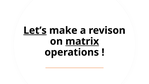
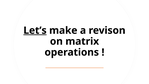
matrix underline: present -> none
